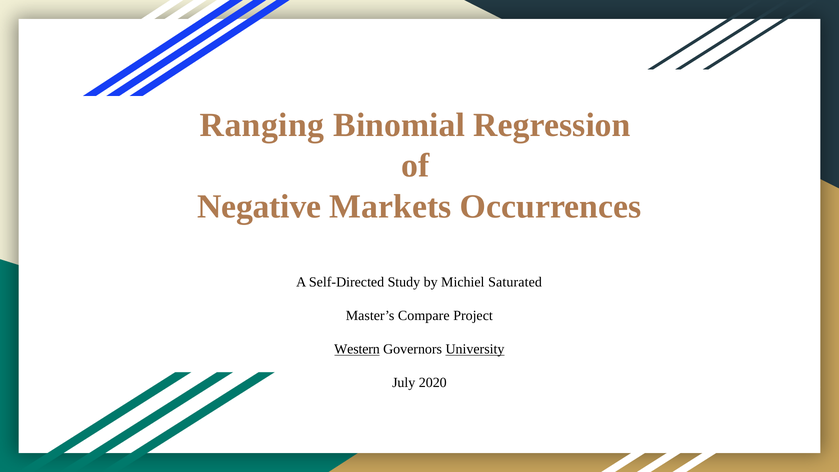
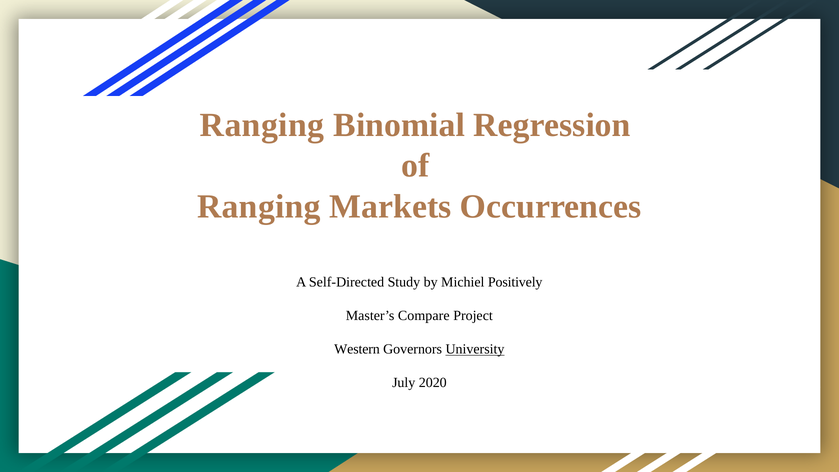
Negative at (259, 206): Negative -> Ranging
Saturated: Saturated -> Positively
Western underline: present -> none
